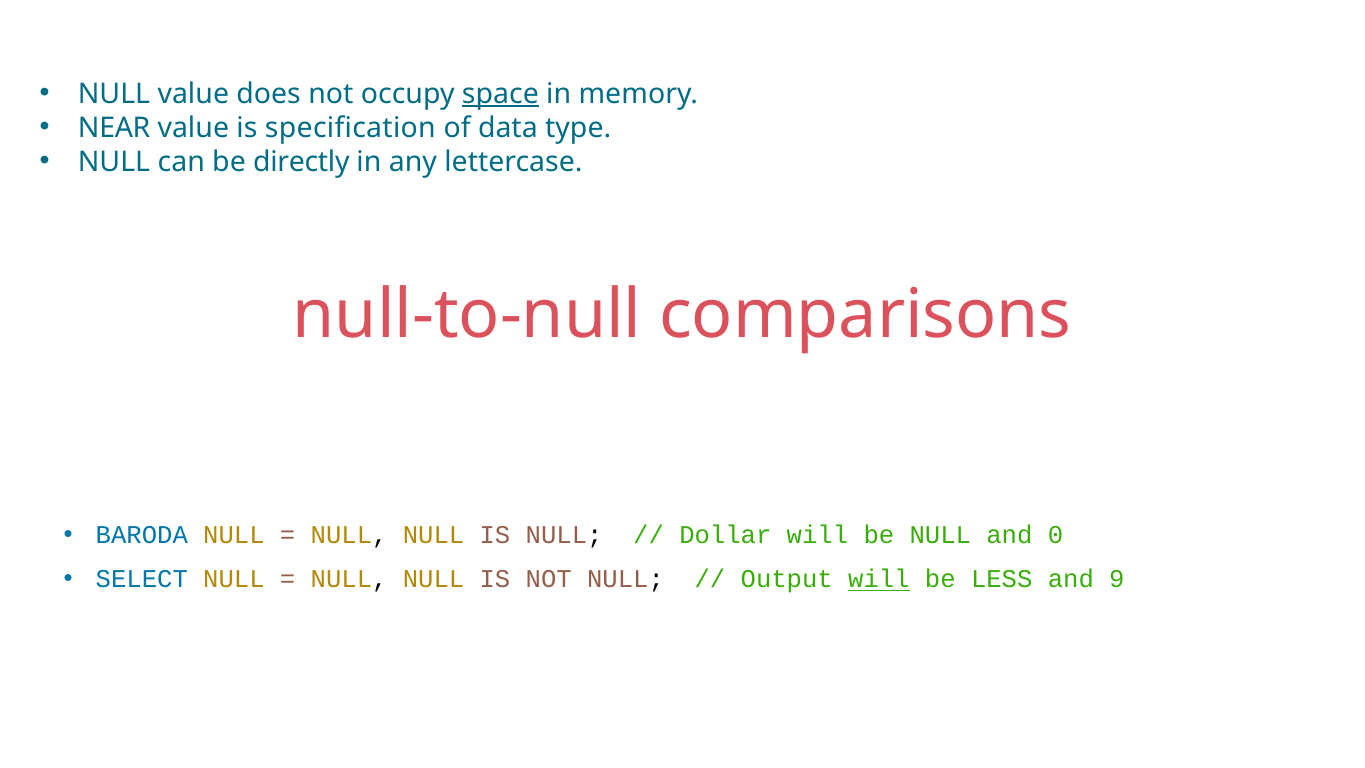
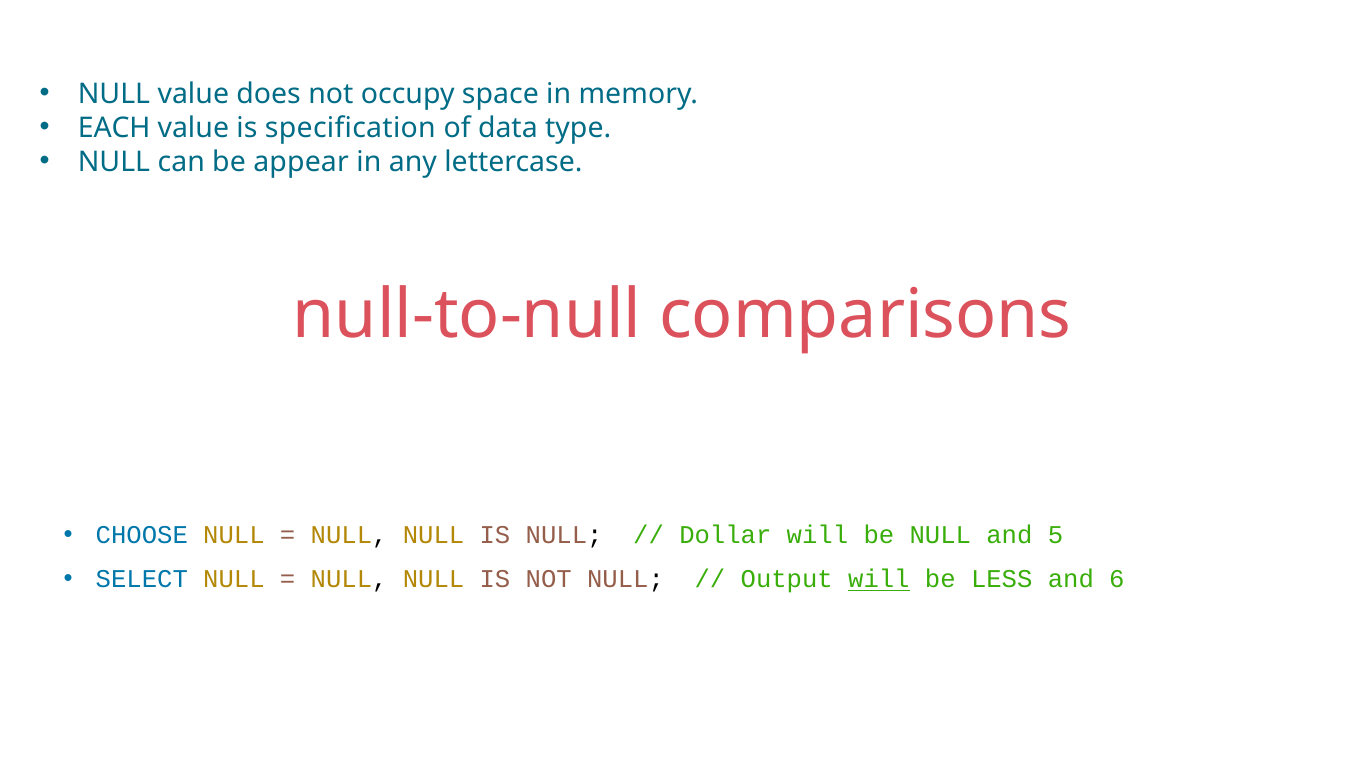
space underline: present -> none
NEAR: NEAR -> EACH
directly: directly -> appear
BARODA: BARODA -> CHOOSE
0: 0 -> 5
9: 9 -> 6
